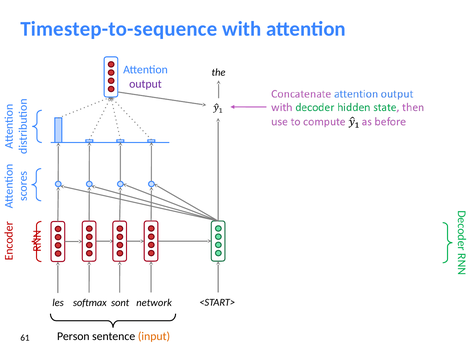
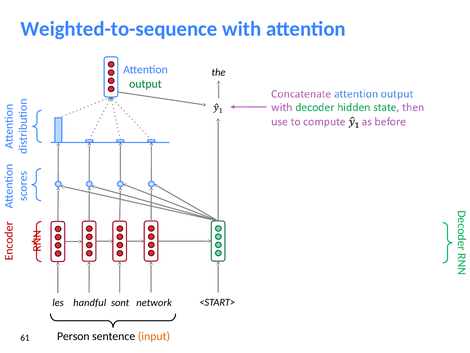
Timestep-to-sequence: Timestep-to-sequence -> Weighted-to-sequence
output colour: purple -> green
softmax: softmax -> handful
